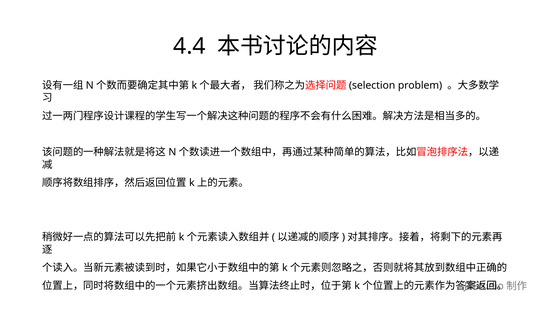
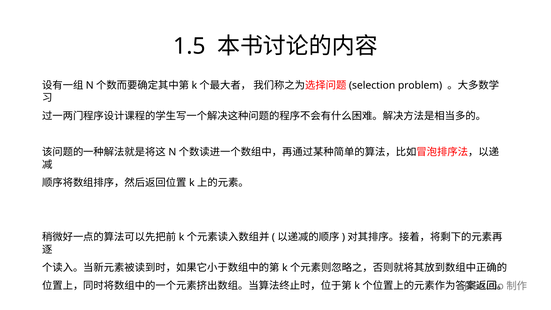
4.4: 4.4 -> 1.5
